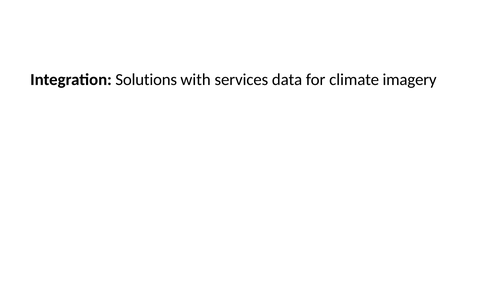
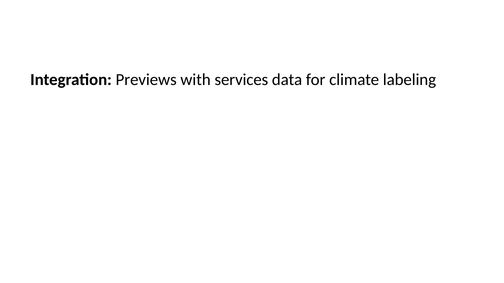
Solutions: Solutions -> Previews
imagery: imagery -> labeling
